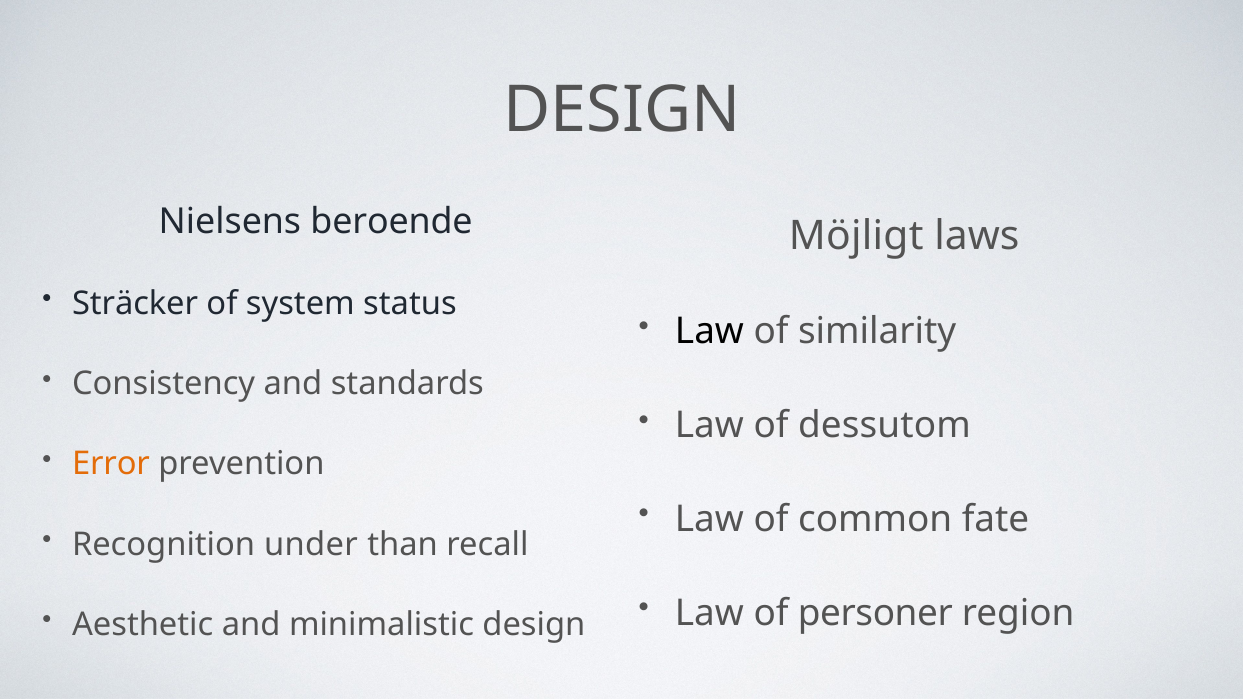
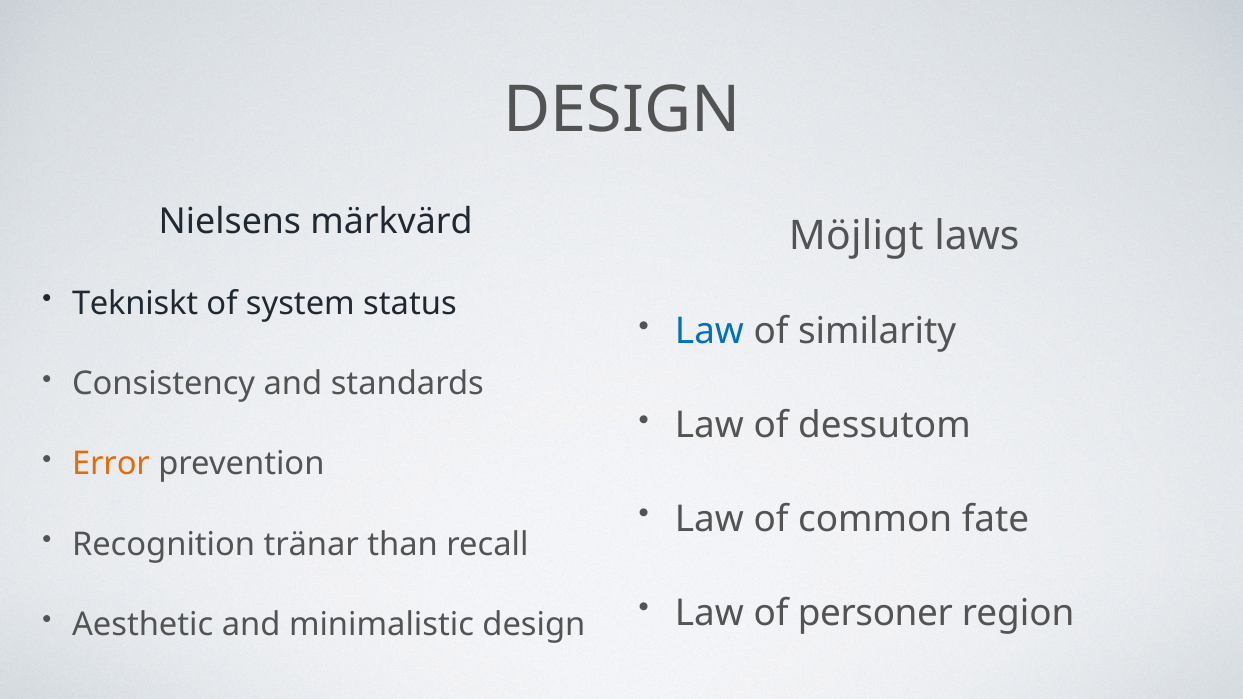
beroende: beroende -> märkvärd
Sträcker: Sträcker -> Tekniskt
Law at (709, 332) colour: black -> blue
under: under -> tränar
